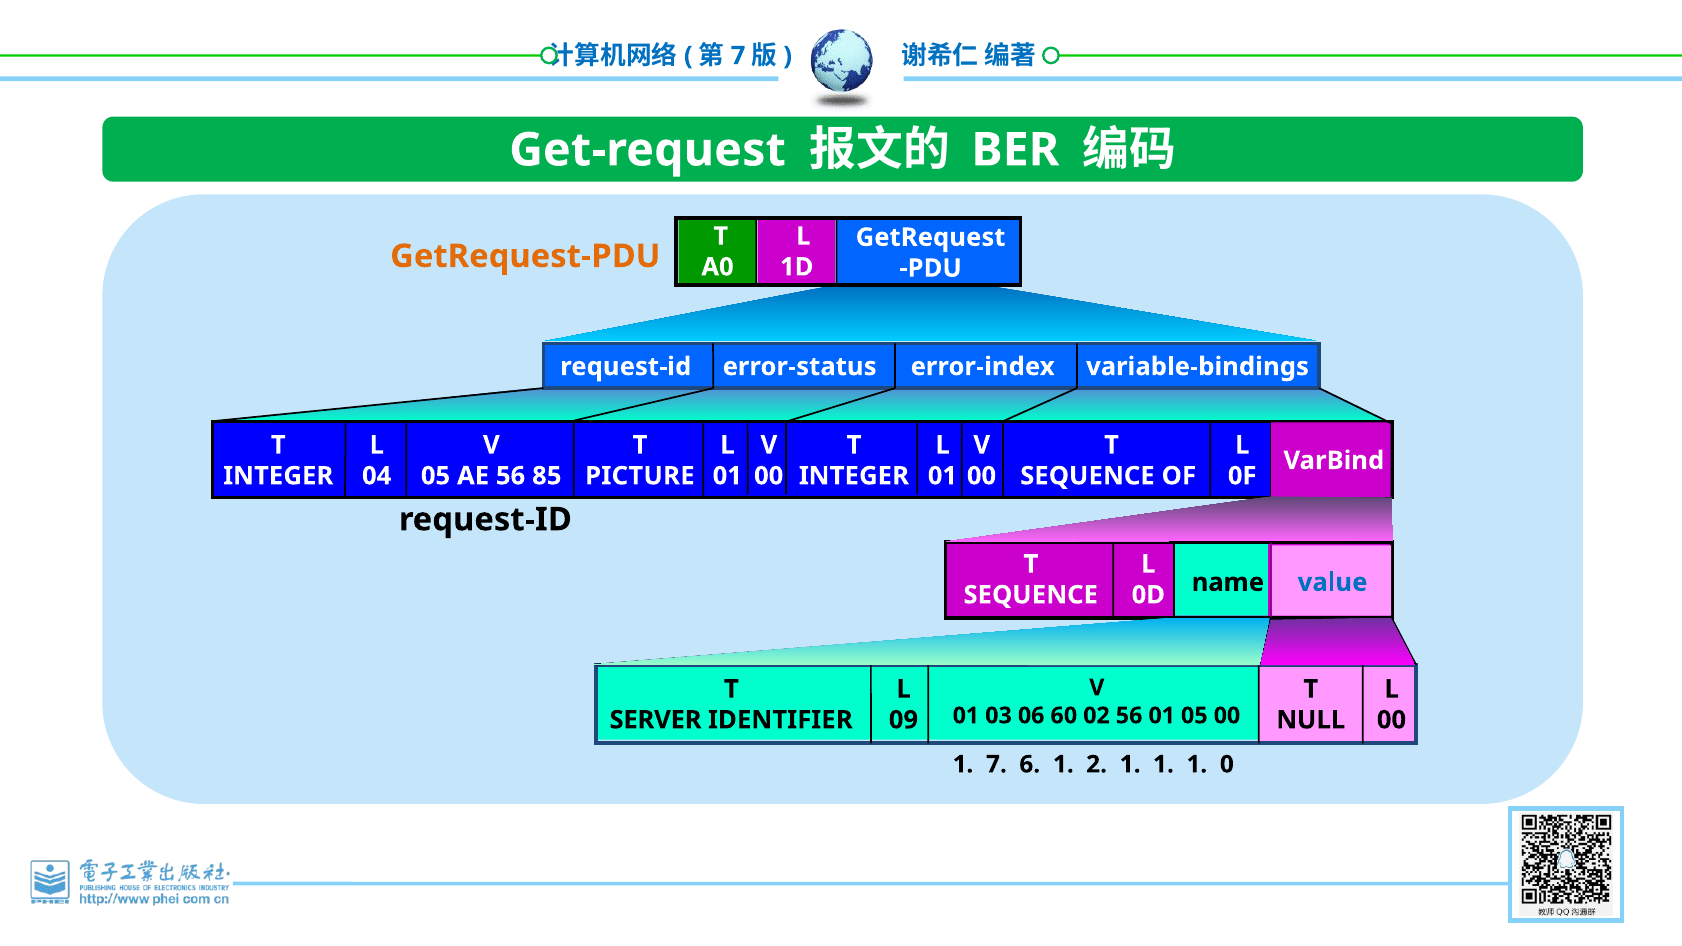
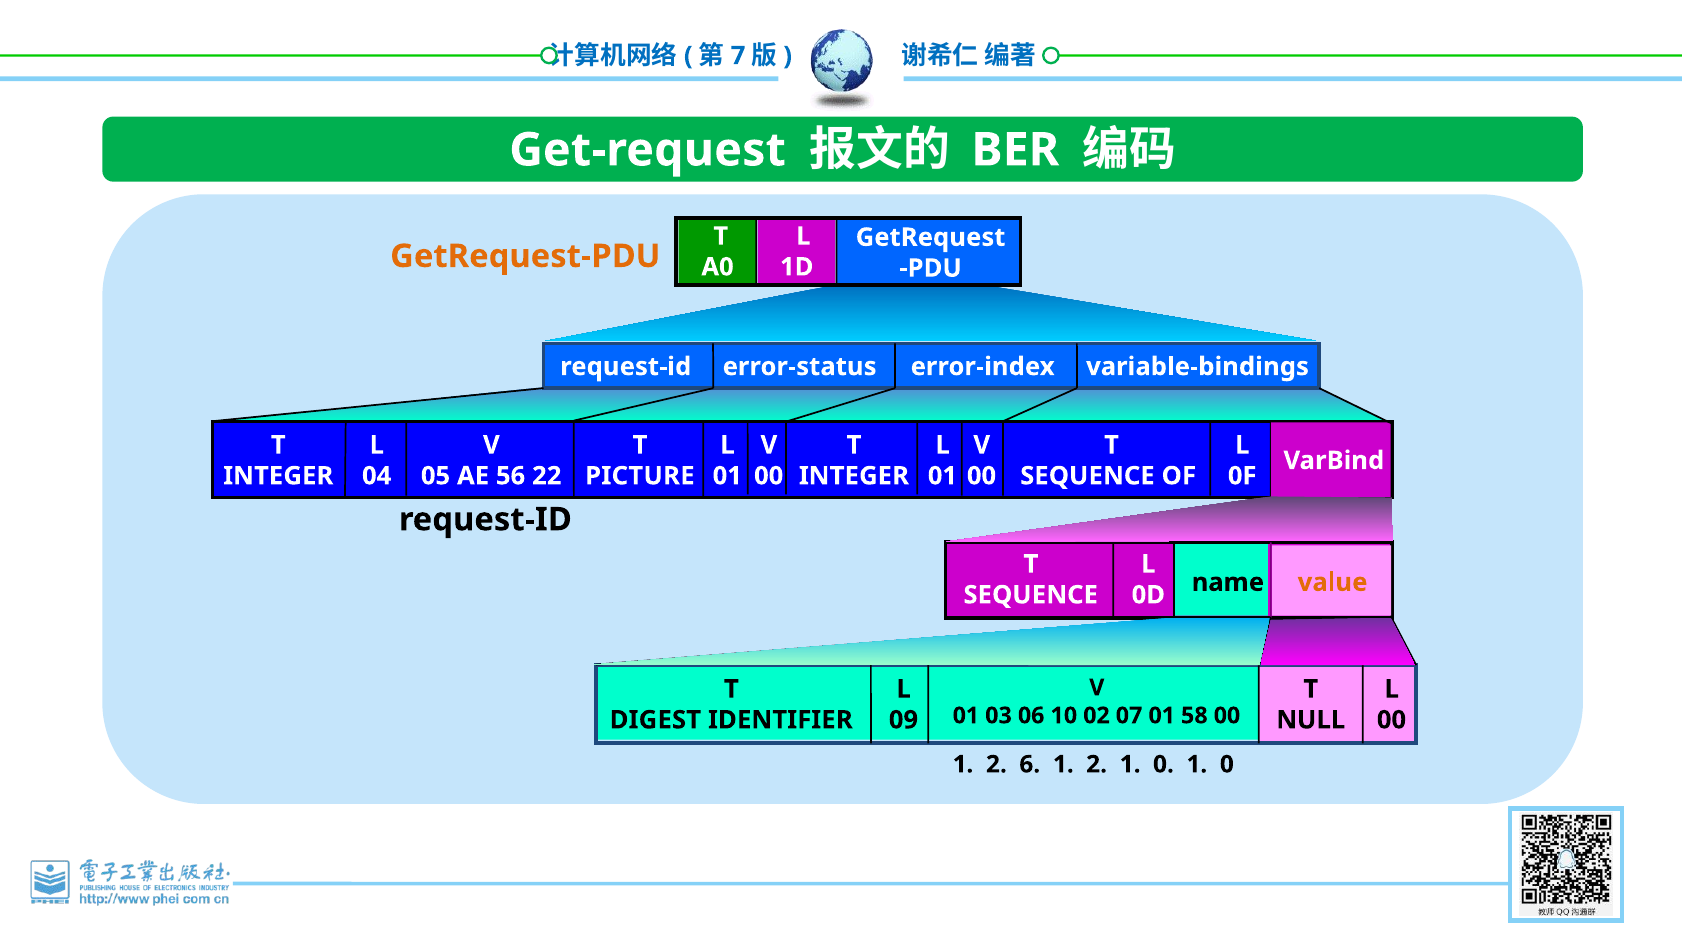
85: 85 -> 22
value colour: blue -> orange
60: 60 -> 10
02 56: 56 -> 07
01 05: 05 -> 58
SERVER: SERVER -> DIGEST
7 at (996, 765): 7 -> 2
2 1 1: 1 -> 0
